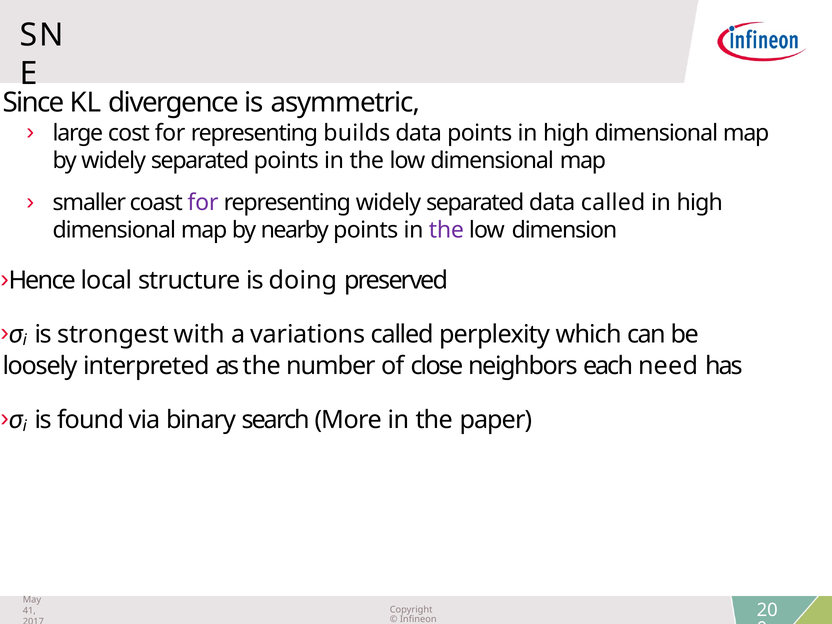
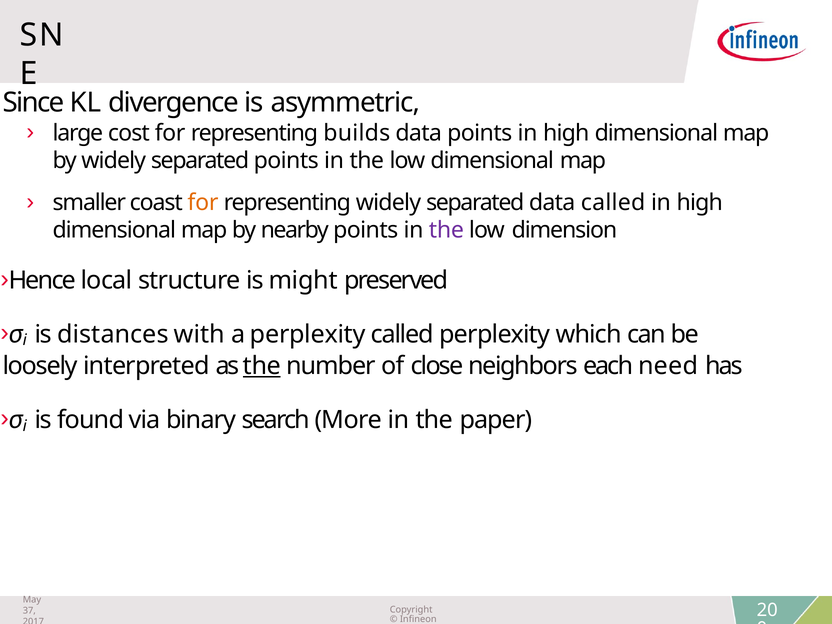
for at (203, 203) colour: purple -> orange
doing: doing -> might
strongest: strongest -> distances
a variations: variations -> perplexity
the at (262, 366) underline: none -> present
41: 41 -> 37
